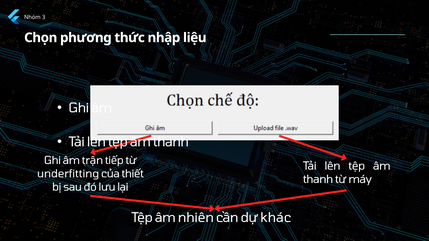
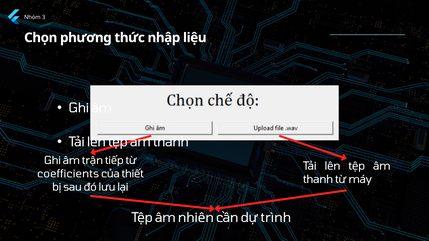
underfitting: underfitting -> coefficients
khác: khác -> trình
